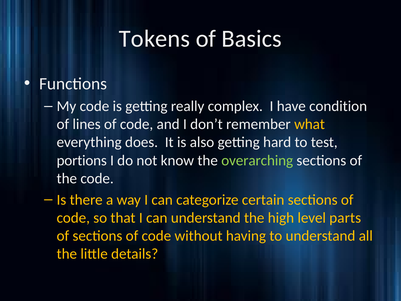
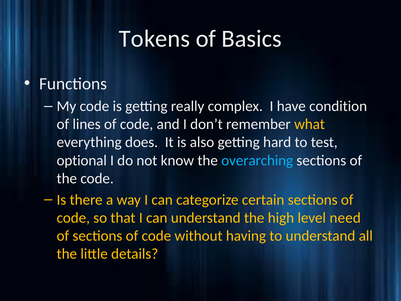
portions: portions -> optional
overarching colour: light green -> light blue
parts: parts -> need
